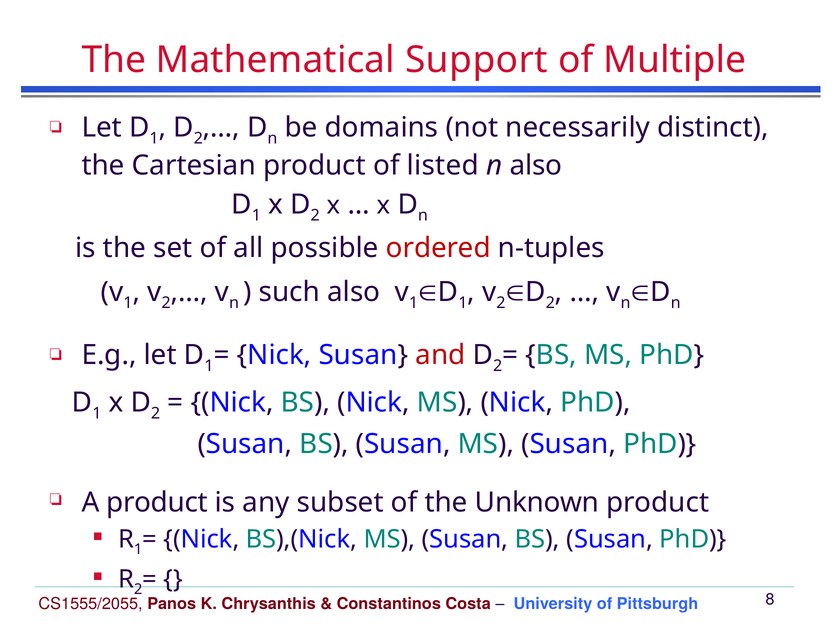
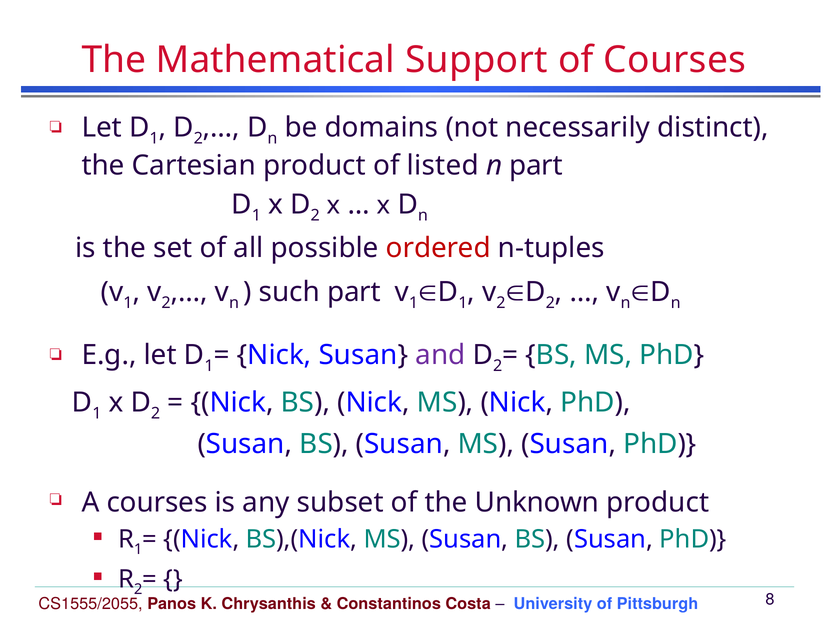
of Multiple: Multiple -> Courses
n also: also -> part
such also: also -> part
and colour: red -> purple
Α product: product -> courses
